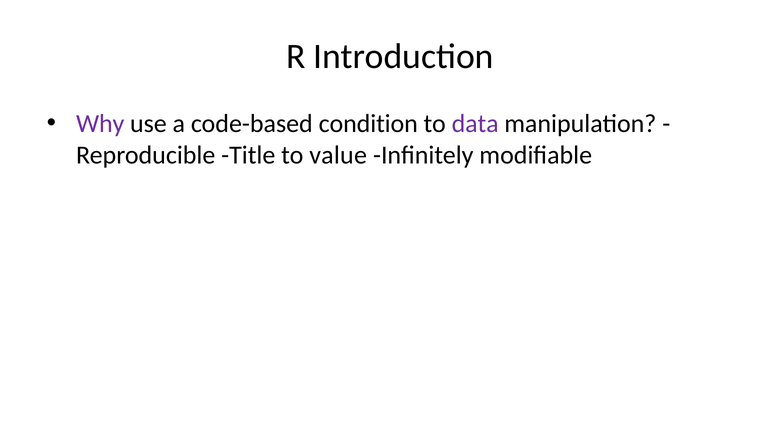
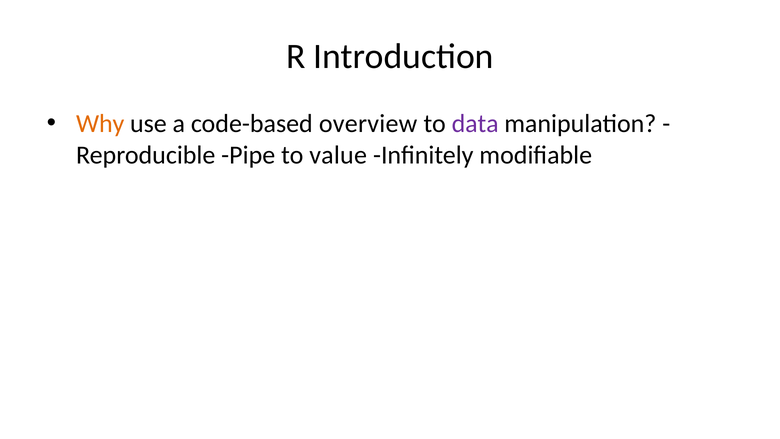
Why colour: purple -> orange
condition: condition -> overview
Title: Title -> Pipe
